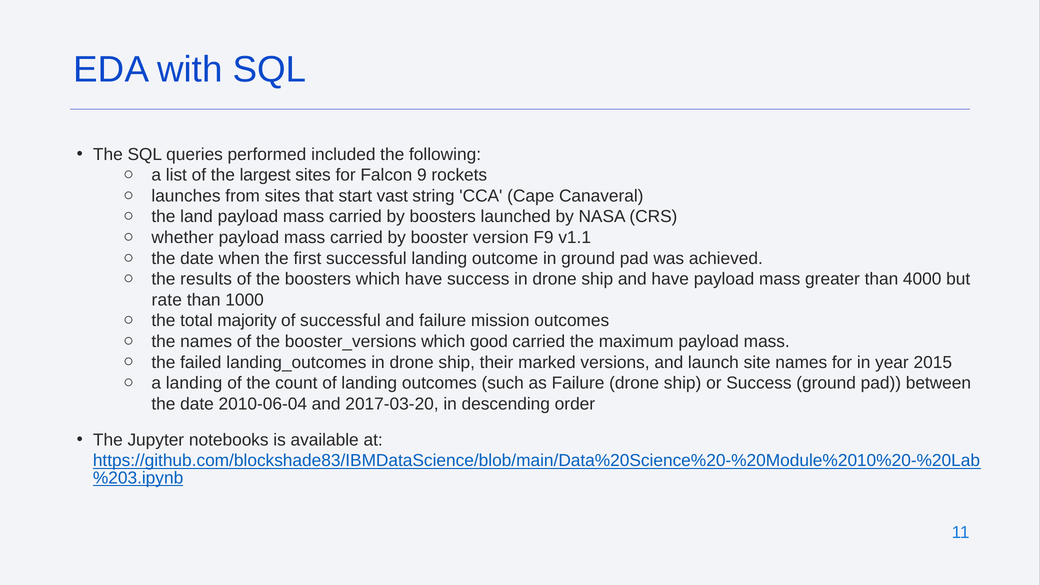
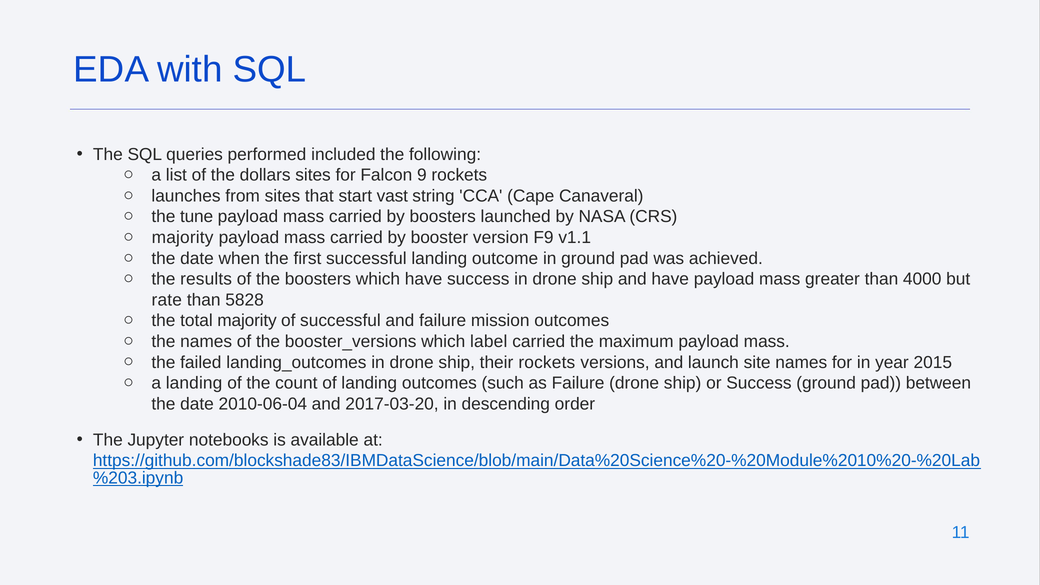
largest: largest -> dollars
land: land -> tune
whether at (183, 238): whether -> majority
1000: 1000 -> 5828
good: good -> label
their marked: marked -> rockets
